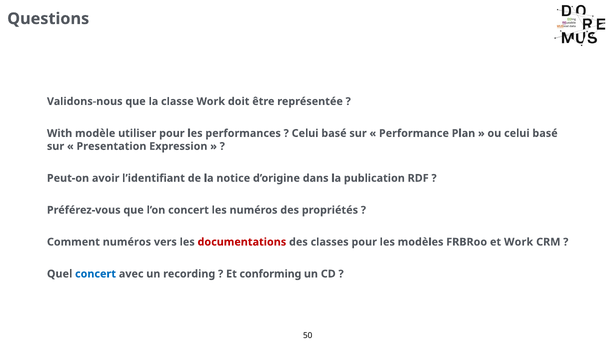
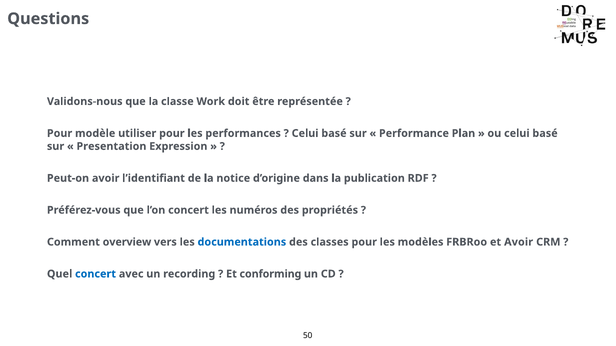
With at (60, 133): With -> Pour
Comment numéros: numéros -> overview
documentations colour: red -> blue
et Work: Work -> Avoir
